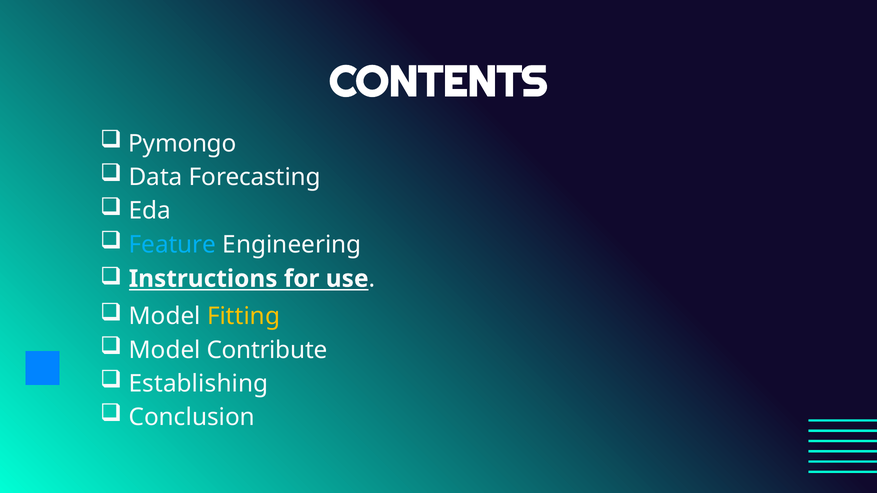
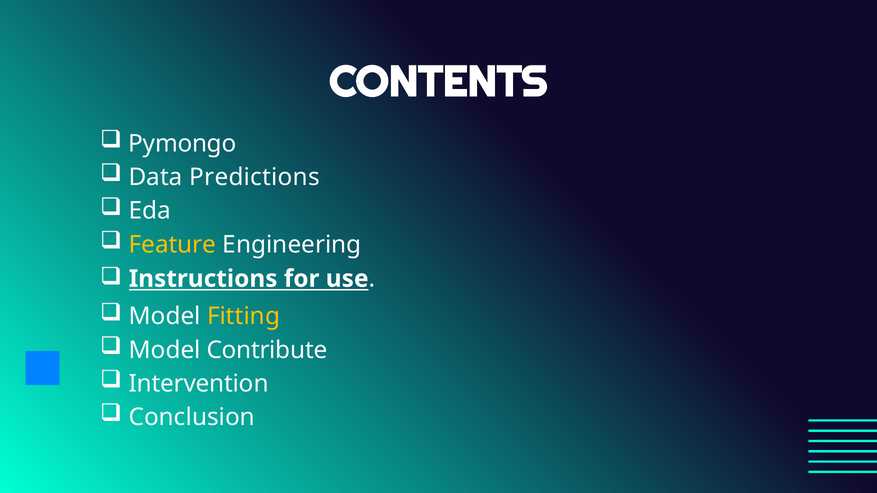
Forecasting: Forecasting -> Predictions
Feature colour: light blue -> yellow
Establishing: Establishing -> Intervention
